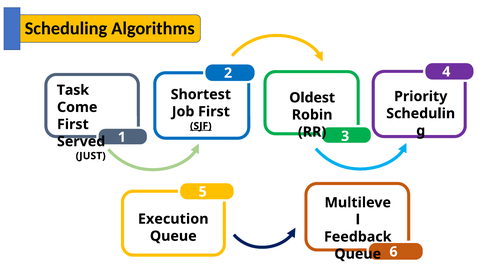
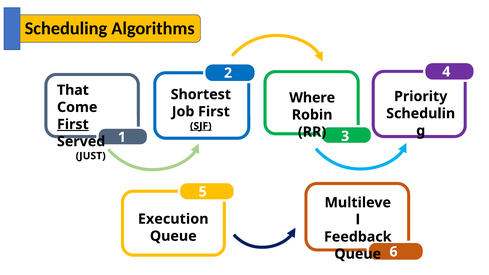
Task: Task -> That
Oldest: Oldest -> Where
First at (73, 124) underline: none -> present
